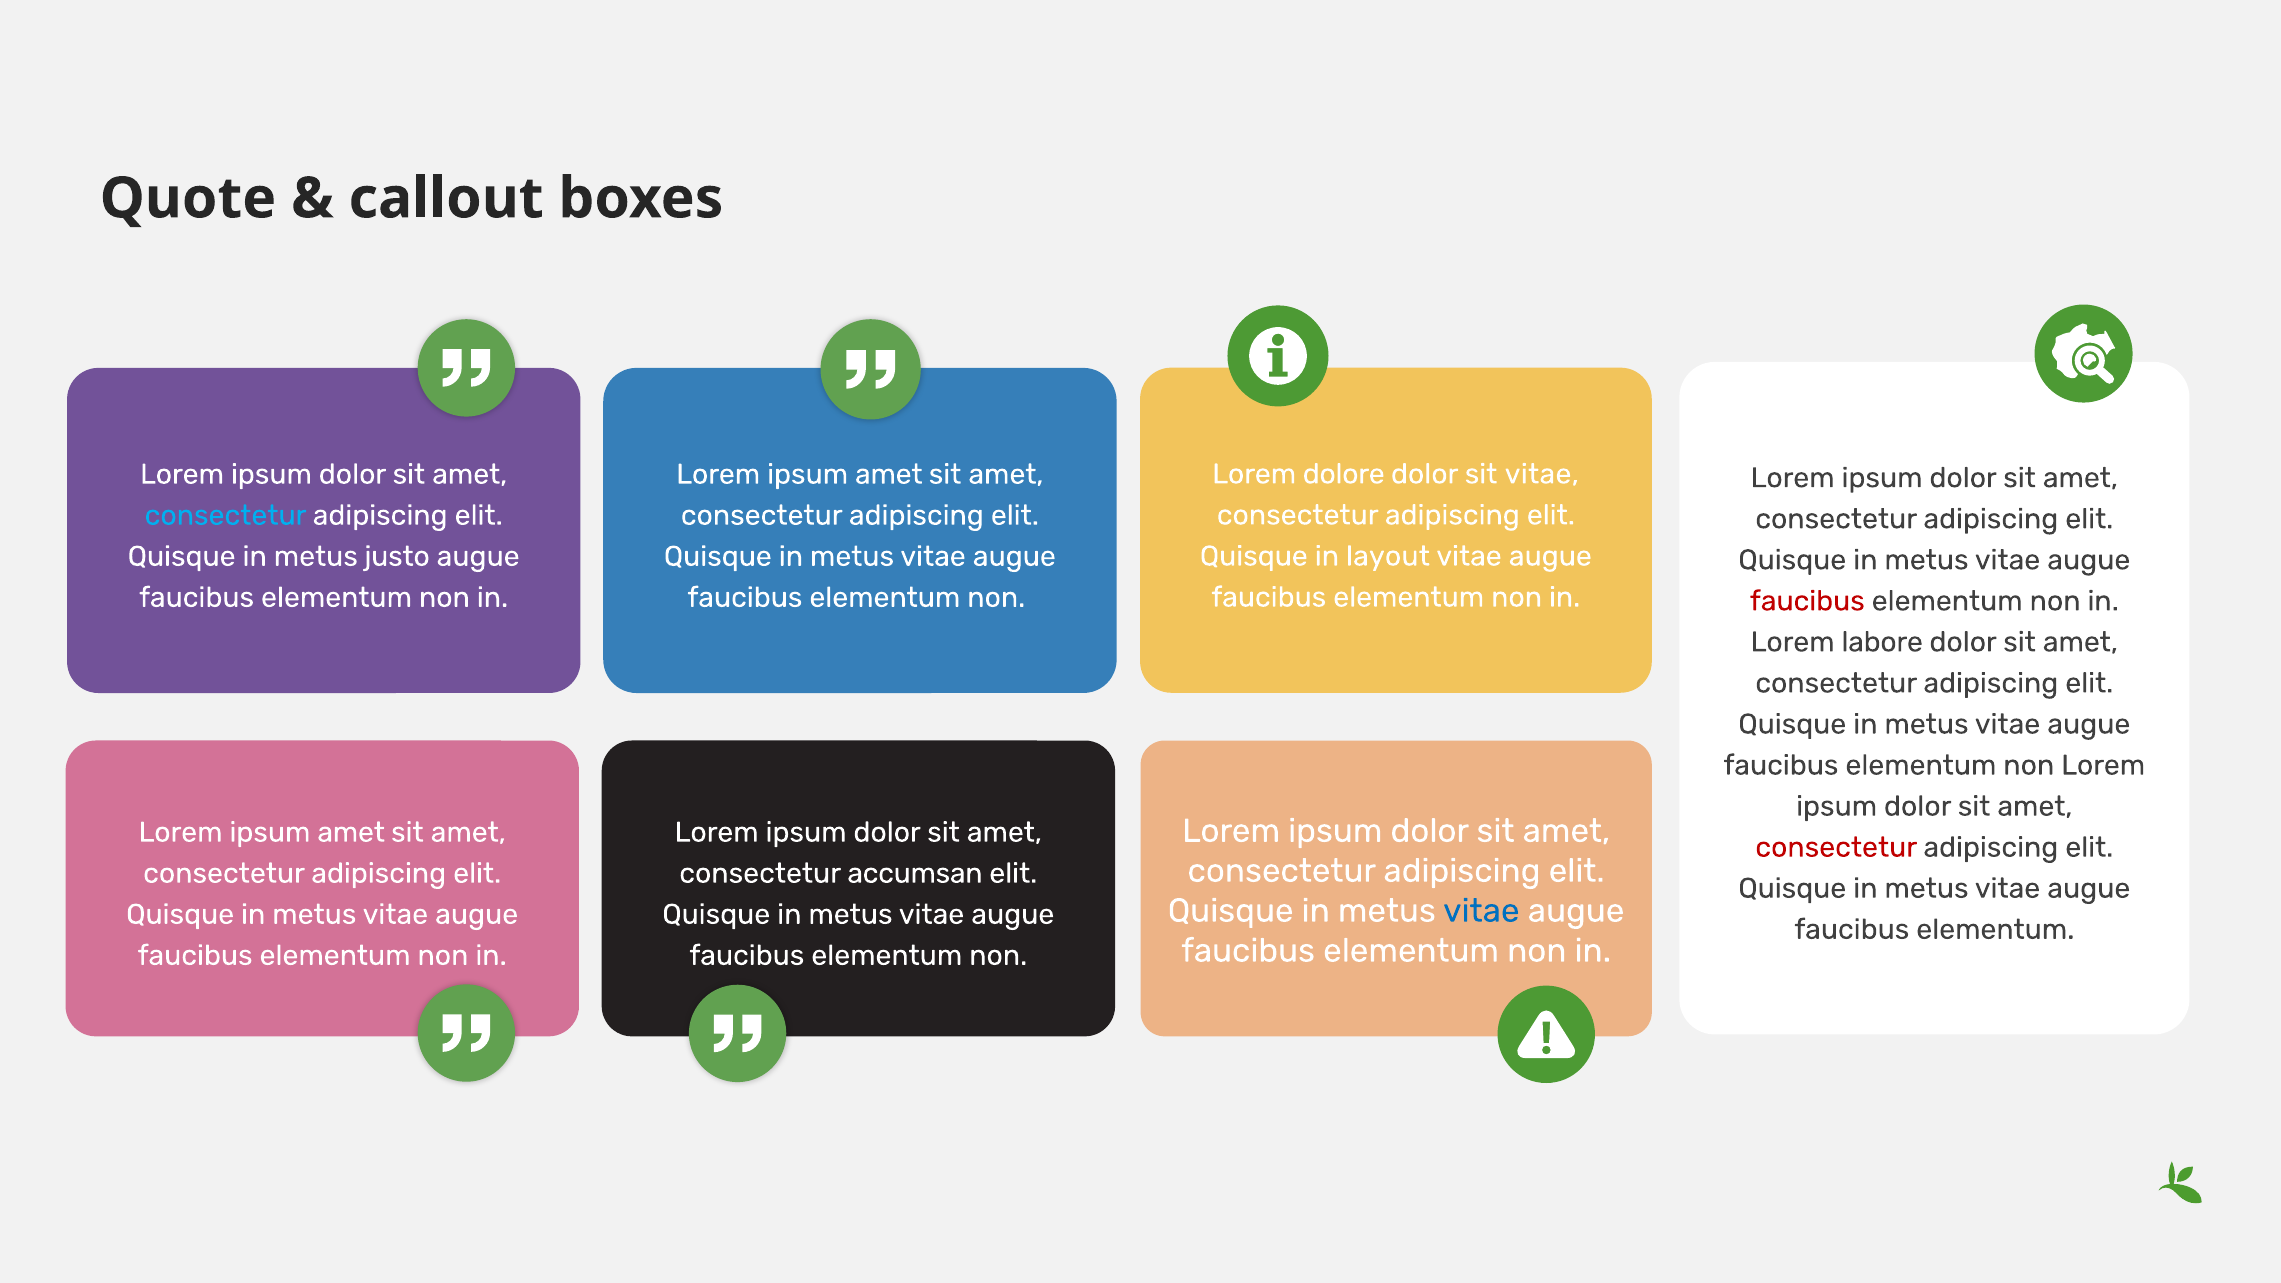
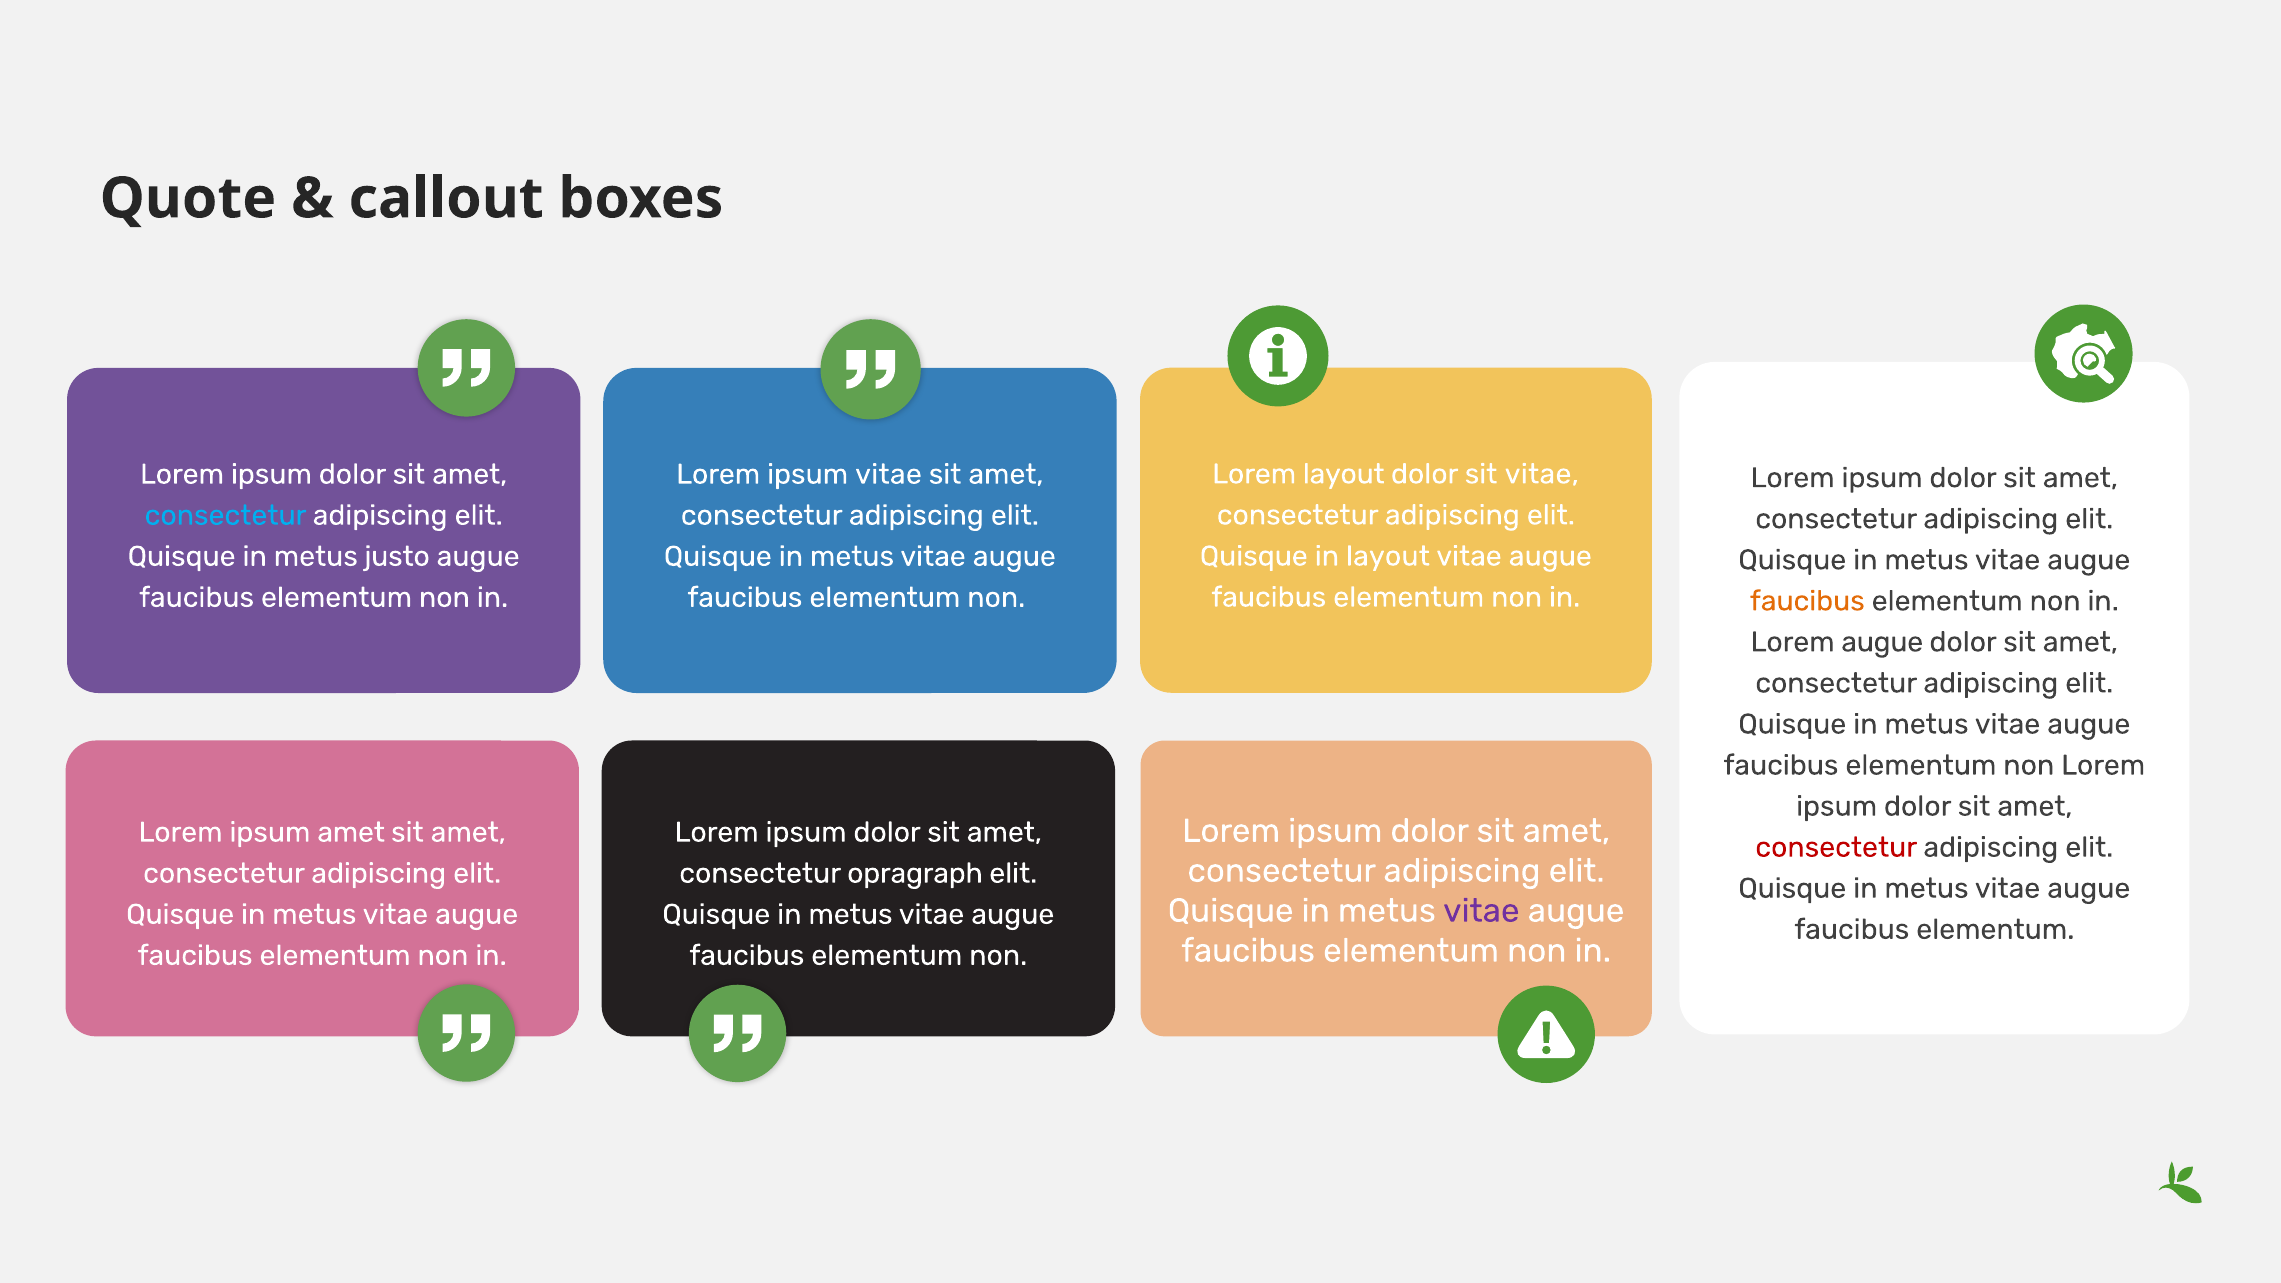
Lorem dolore: dolore -> layout
amet at (889, 474): amet -> vitae
faucibus at (1807, 601) colour: red -> orange
Lorem labore: labore -> augue
accumsan: accumsan -> opragraph
vitae at (1481, 911) colour: blue -> purple
